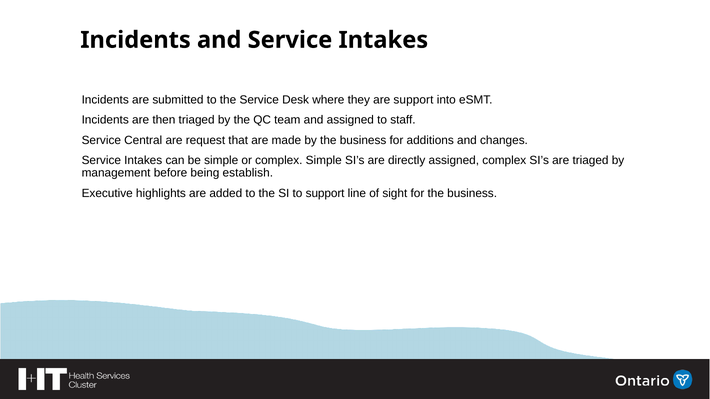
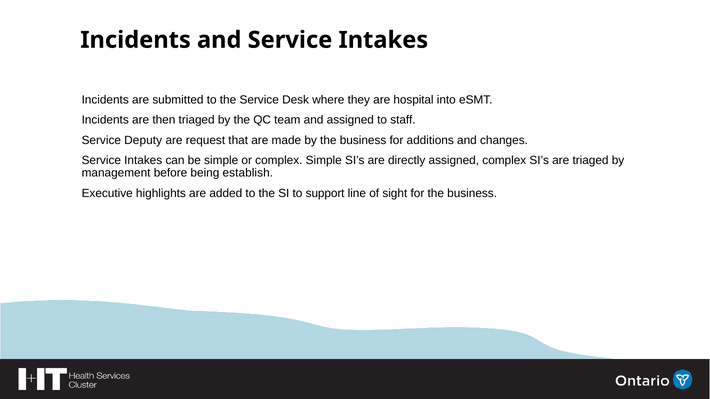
are support: support -> hospital
Central: Central -> Deputy
